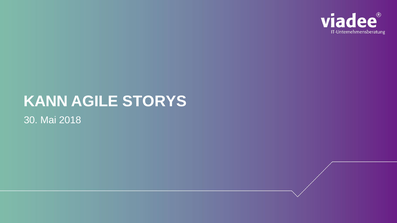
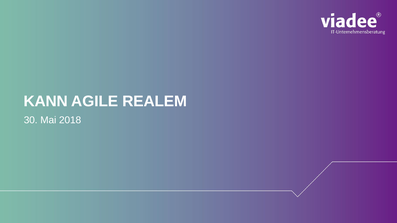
STORYS: STORYS -> REALEM
